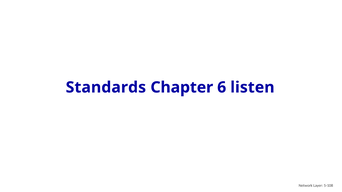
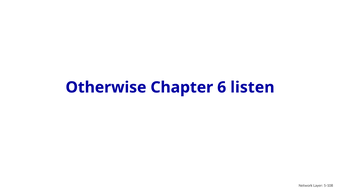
Standards: Standards -> Otherwise
